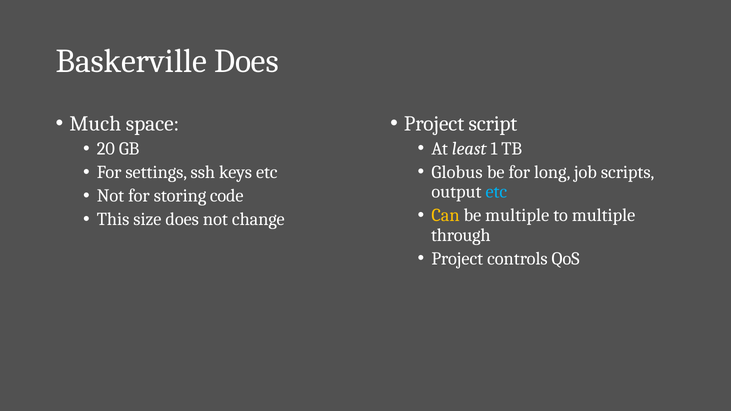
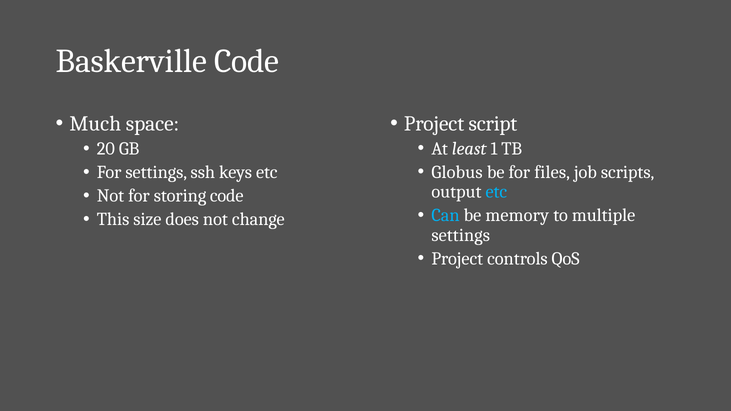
Baskerville Does: Does -> Code
long: long -> files
Can colour: yellow -> light blue
be multiple: multiple -> memory
through at (461, 235): through -> settings
